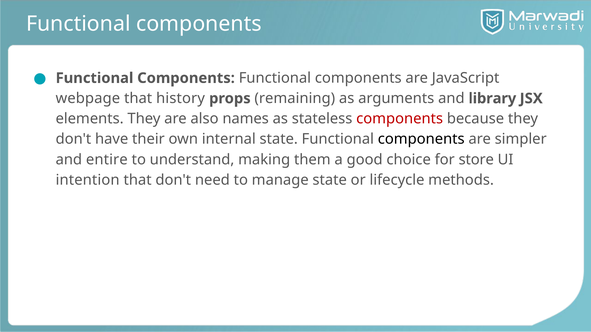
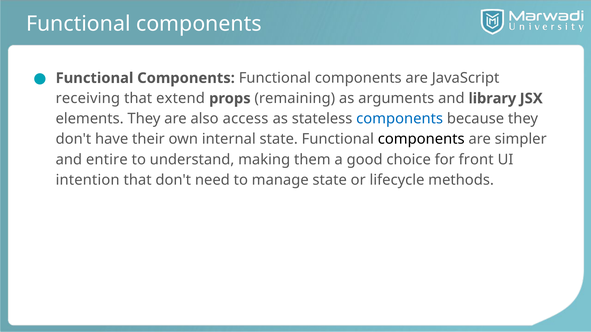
webpage: webpage -> receiving
history: history -> extend
names: names -> access
components at (400, 119) colour: red -> blue
store: store -> front
